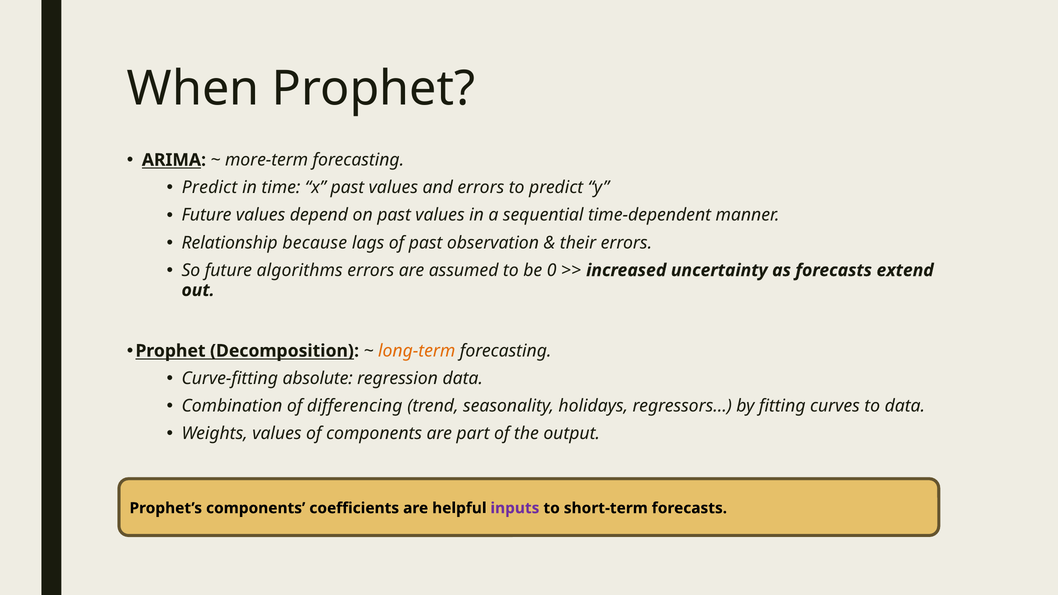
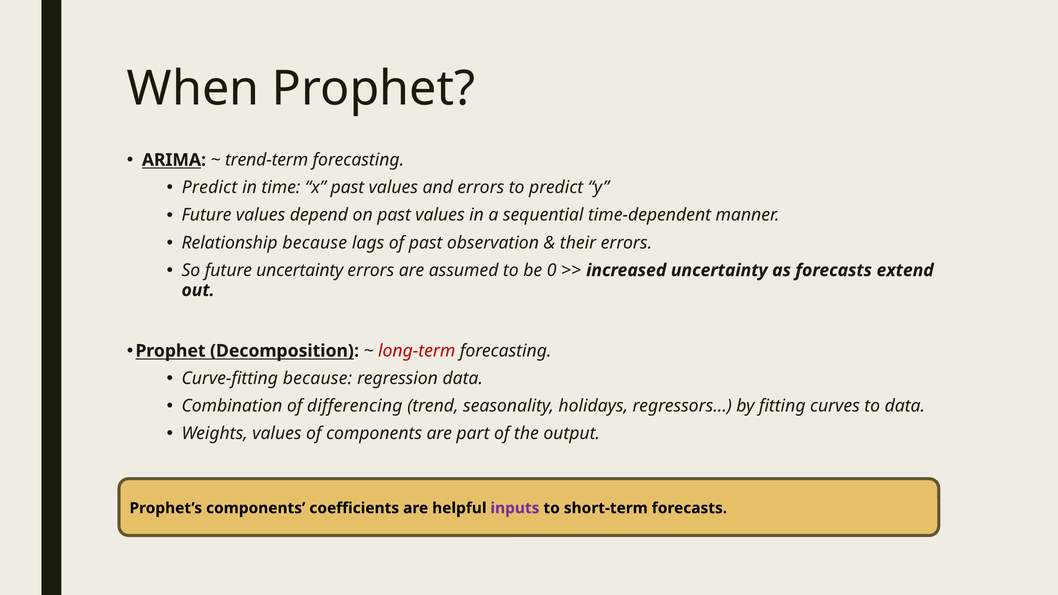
more-term: more-term -> trend-term
future algorithms: algorithms -> uncertainty
long-term colour: orange -> red
Curve-fitting absolute: absolute -> because
